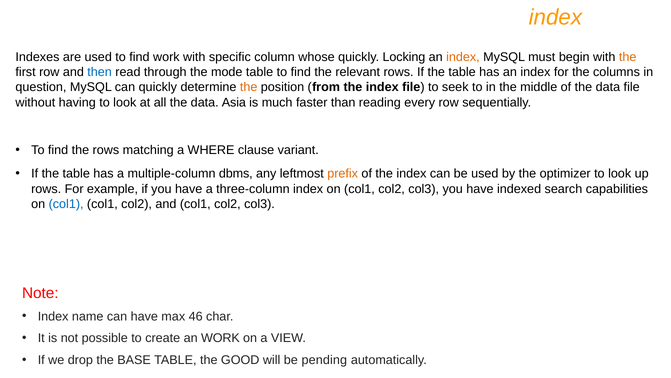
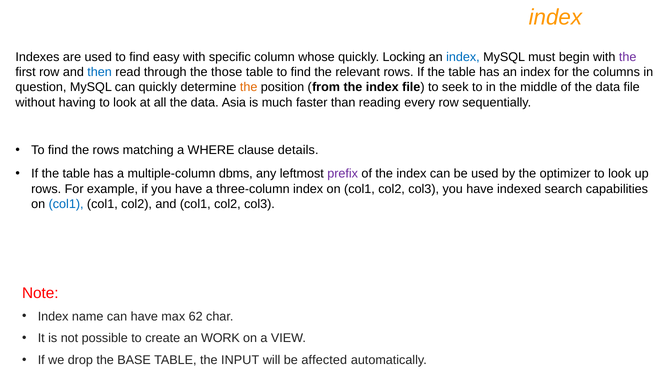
find work: work -> easy
index at (463, 57) colour: orange -> blue
the at (628, 57) colour: orange -> purple
mode: mode -> those
variant: variant -> details
prefix colour: orange -> purple
46: 46 -> 62
GOOD: GOOD -> INPUT
pending: pending -> affected
